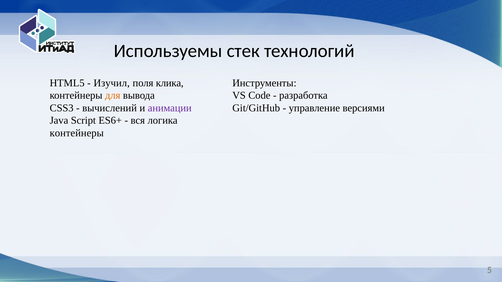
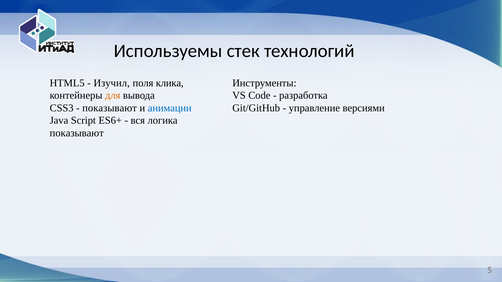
вычислений at (110, 108): вычислений -> показывают
анимации colour: purple -> blue
контейнеры at (77, 133): контейнеры -> показывают
